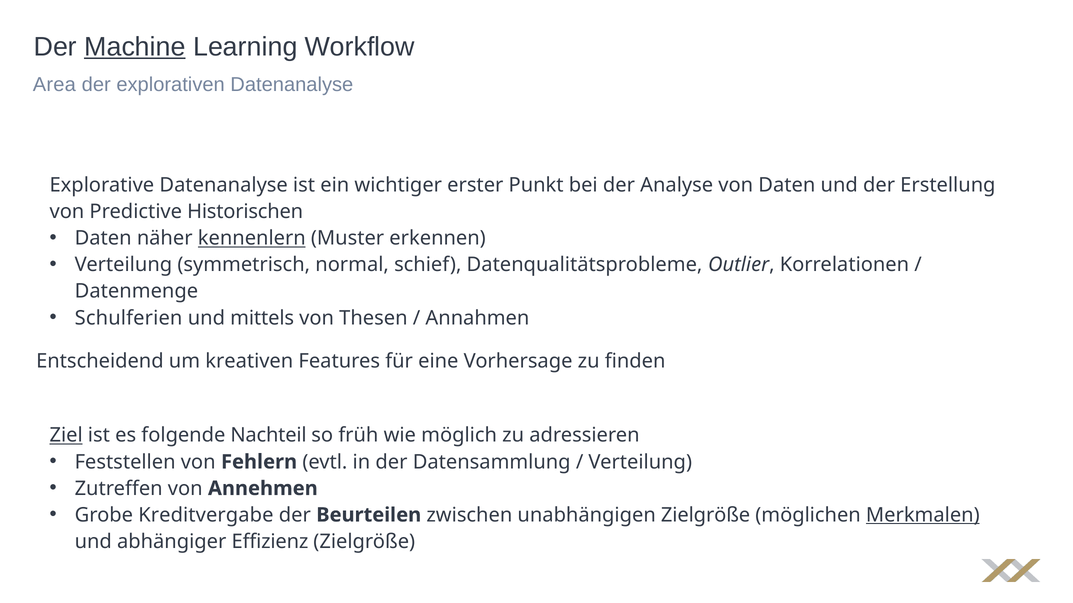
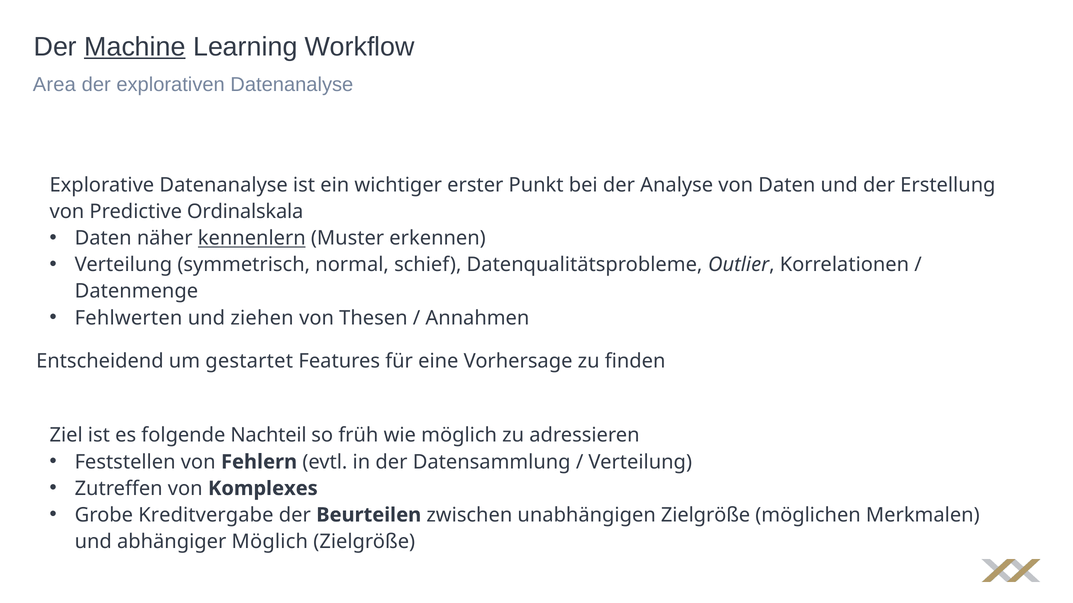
Historischen: Historischen -> Ordinalskala
Schulferien: Schulferien -> Fehlwerten
mittels: mittels -> ziehen
kreativen: kreativen -> gestartet
Ziel underline: present -> none
Annehmen: Annehmen -> Komplexes
Merkmalen underline: present -> none
abhängiger Effizienz: Effizienz -> Möglich
